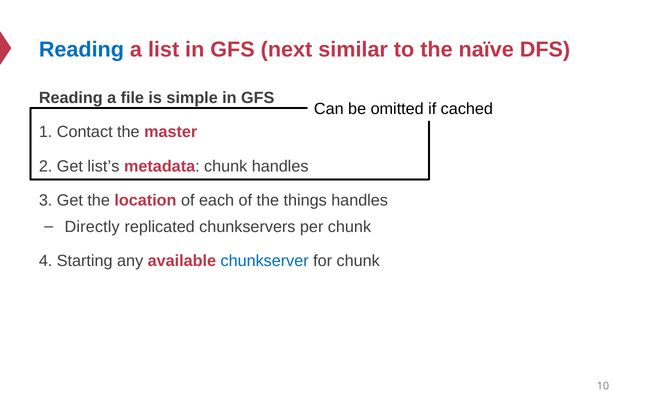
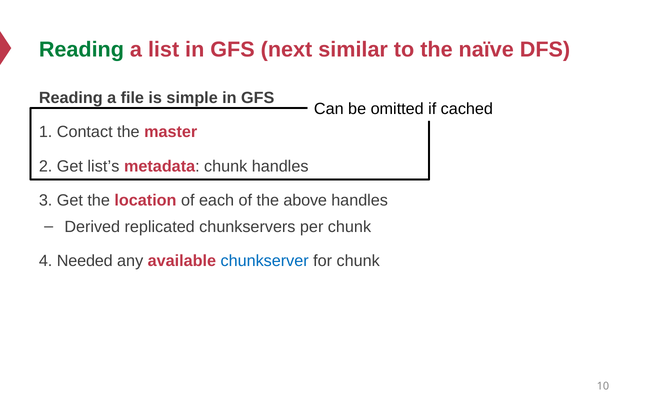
Reading at (81, 50) colour: blue -> green
things: things -> above
Directly: Directly -> Derived
Starting: Starting -> Needed
